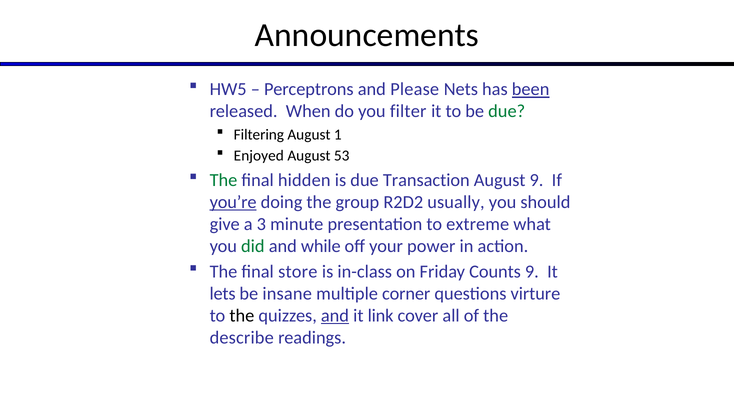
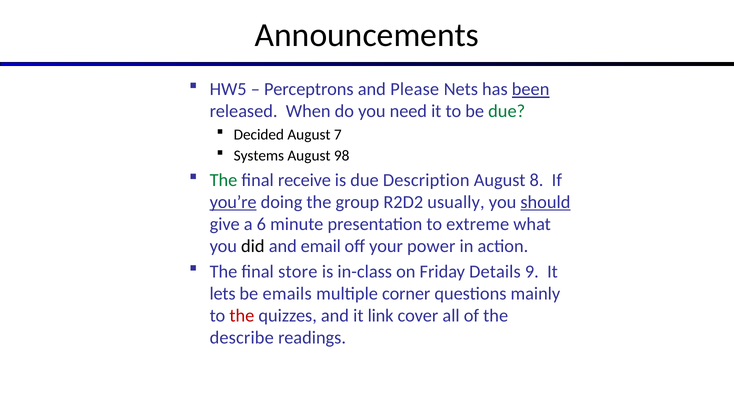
filter: filter -> need
Filtering: Filtering -> Decided
1: 1 -> 7
Enjoyed: Enjoyed -> Systems
53: 53 -> 98
hidden: hidden -> receive
Transaction: Transaction -> Description
August 9: 9 -> 8
should underline: none -> present
3: 3 -> 6
did colour: green -> black
while: while -> email
Counts: Counts -> Details
insane: insane -> emails
virture: virture -> mainly
the at (242, 316) colour: black -> red
and at (335, 316) underline: present -> none
